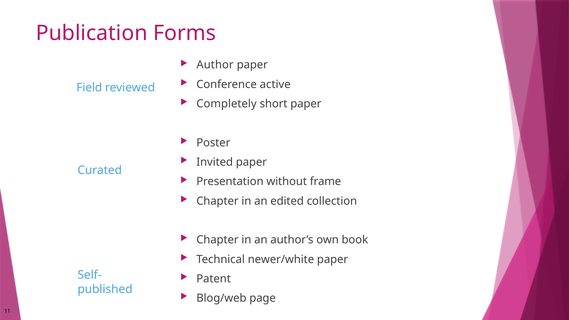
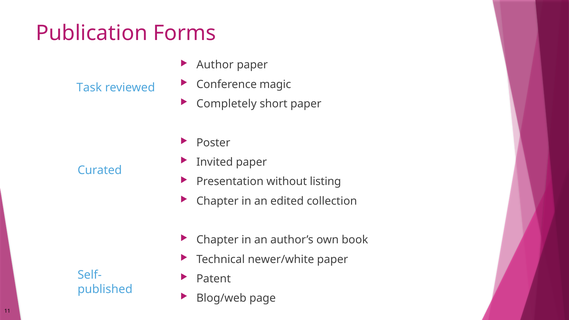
active: active -> magic
Field: Field -> Task
frame: frame -> listing
